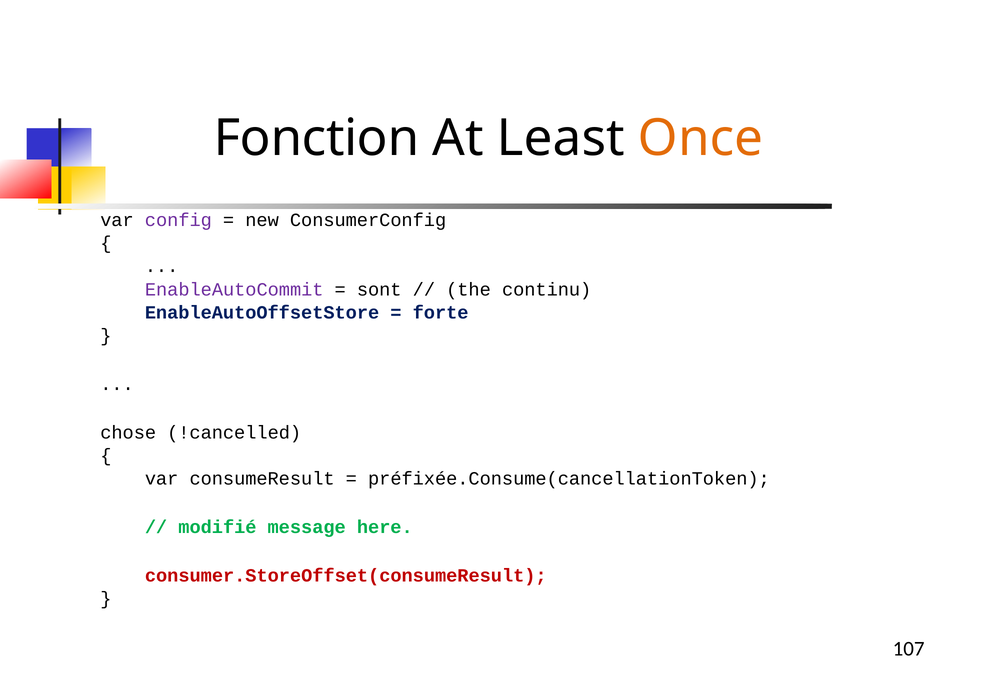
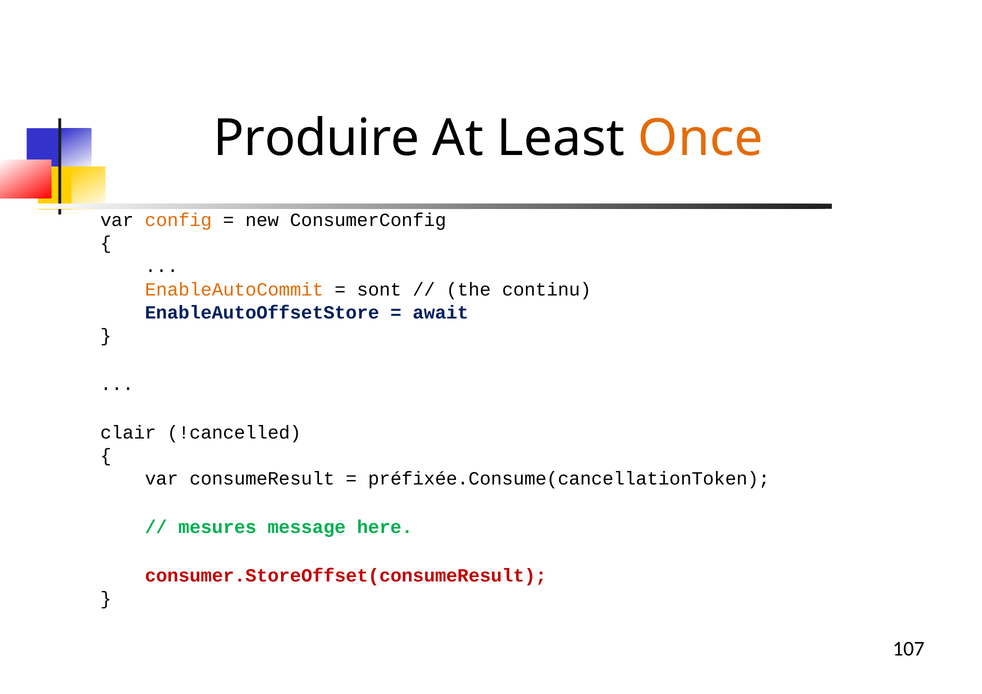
Fonction: Fonction -> Produire
config colour: purple -> orange
EnableAutoCommit colour: purple -> orange
forte: forte -> await
chose: chose -> clair
modifié: modifié -> mesures
